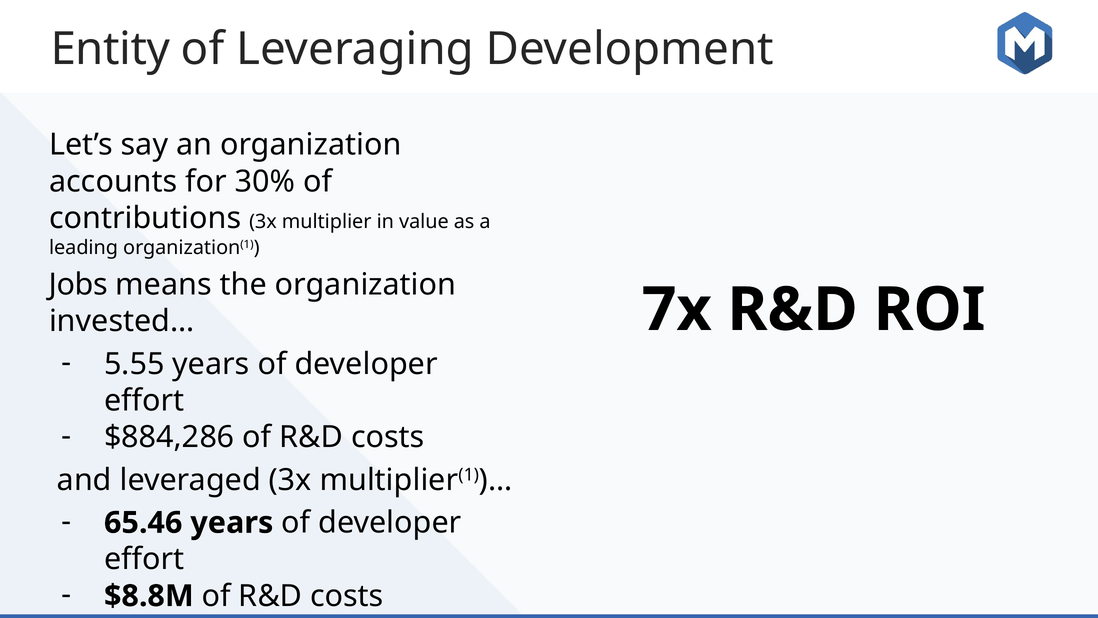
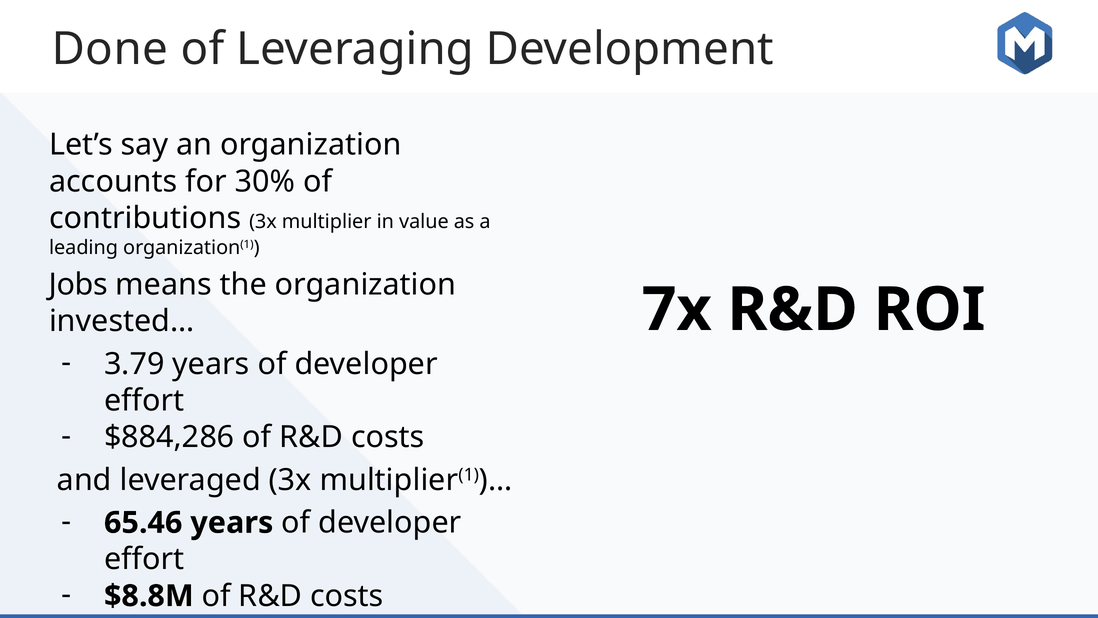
Entity: Entity -> Done
5.55: 5.55 -> 3.79
